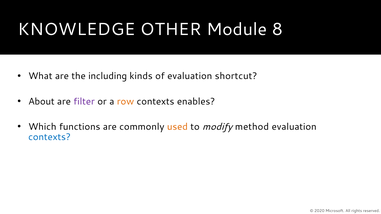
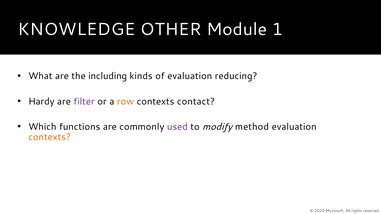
8: 8 -> 1
shortcut: shortcut -> reducing
About: About -> Hardy
enables: enables -> contact
used colour: orange -> purple
contexts at (50, 137) colour: blue -> orange
